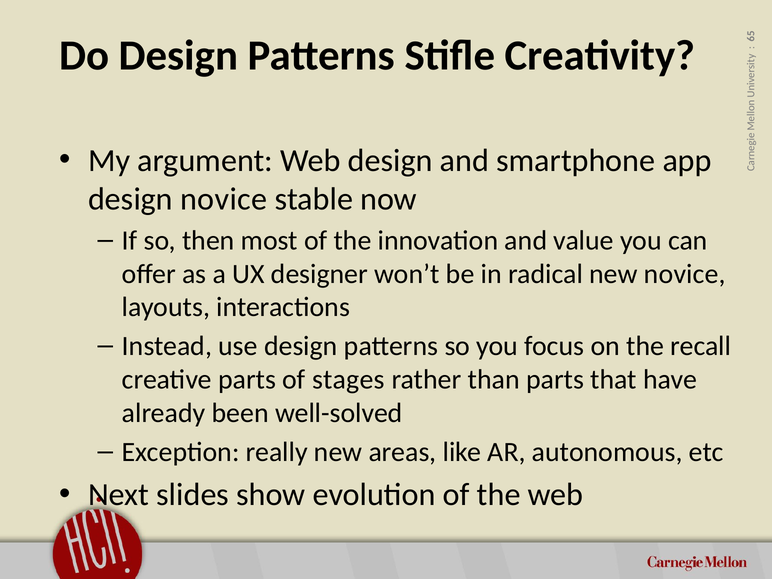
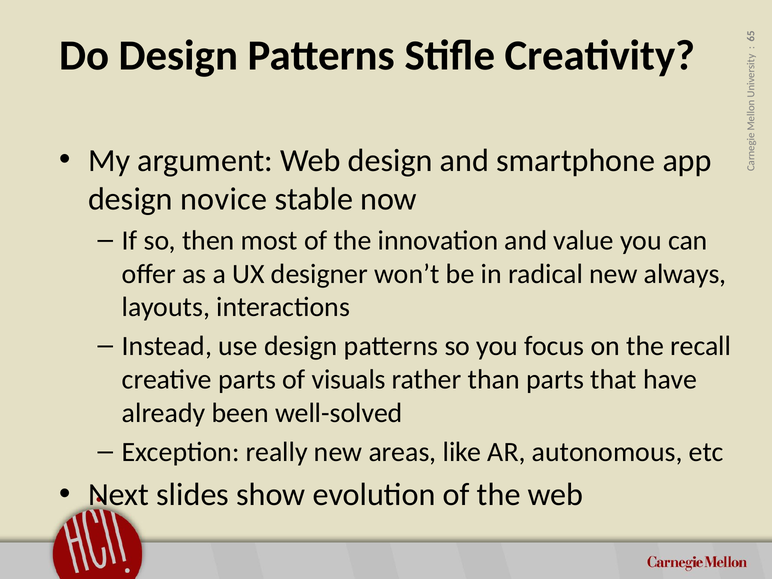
new novice: novice -> always
stages: stages -> visuals
